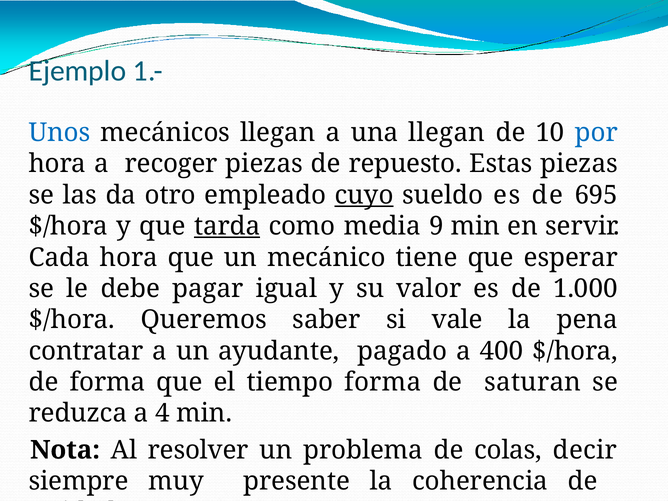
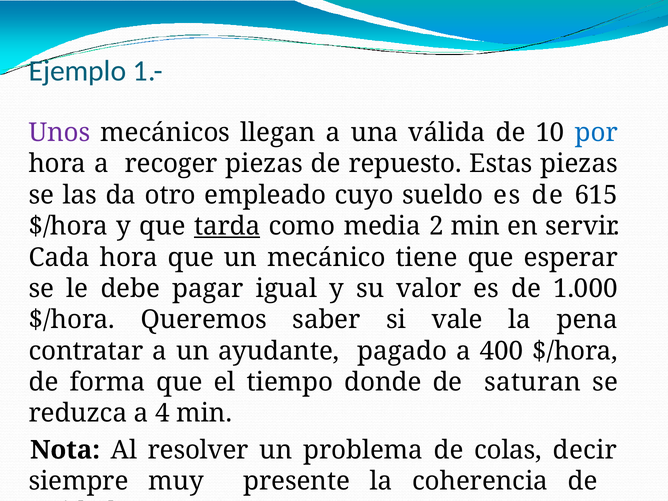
Unos colour: blue -> purple
una llegan: llegan -> válida
cuyo underline: present -> none
695: 695 -> 615
9: 9 -> 2
tiempo forma: forma -> donde
